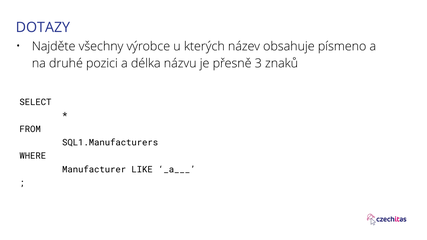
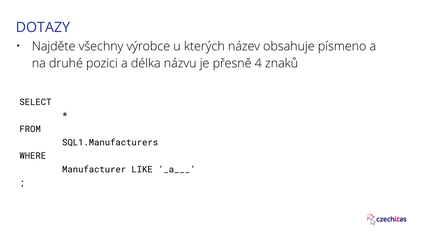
3: 3 -> 4
